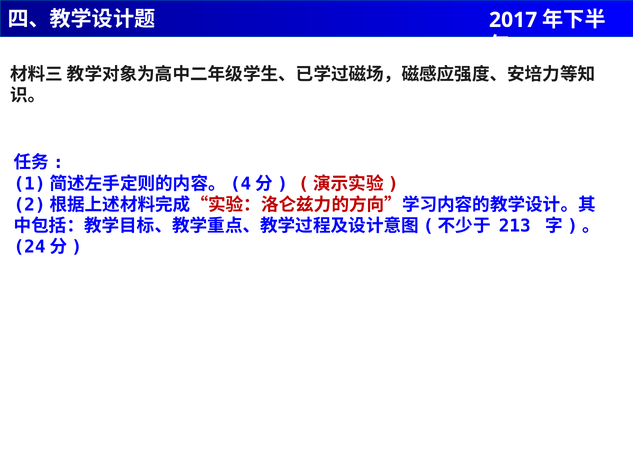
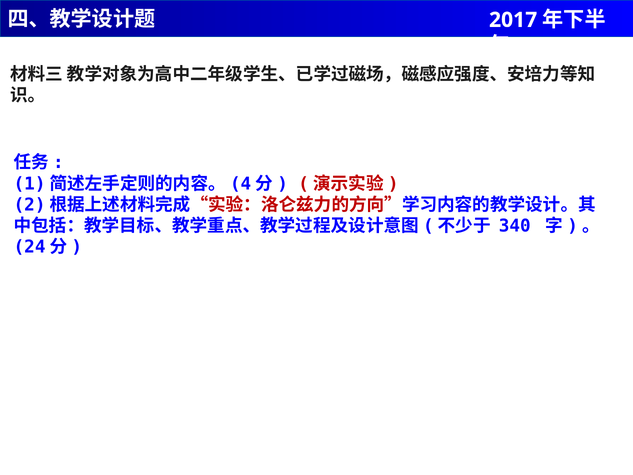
213: 213 -> 340
